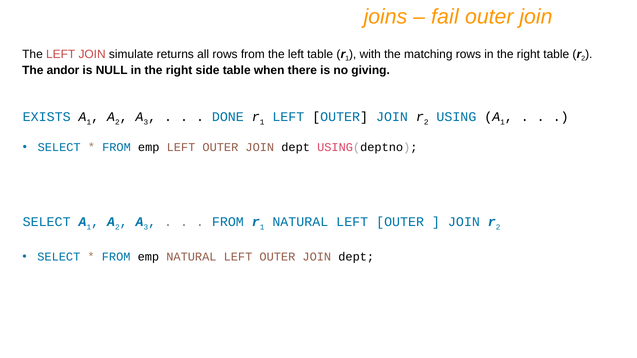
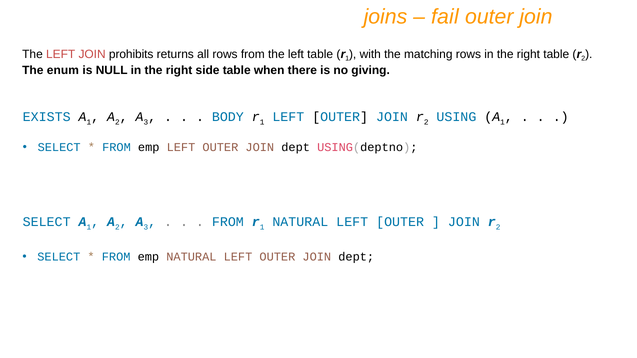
simulate: simulate -> prohibits
andor: andor -> enum
DONE: DONE -> BODY
